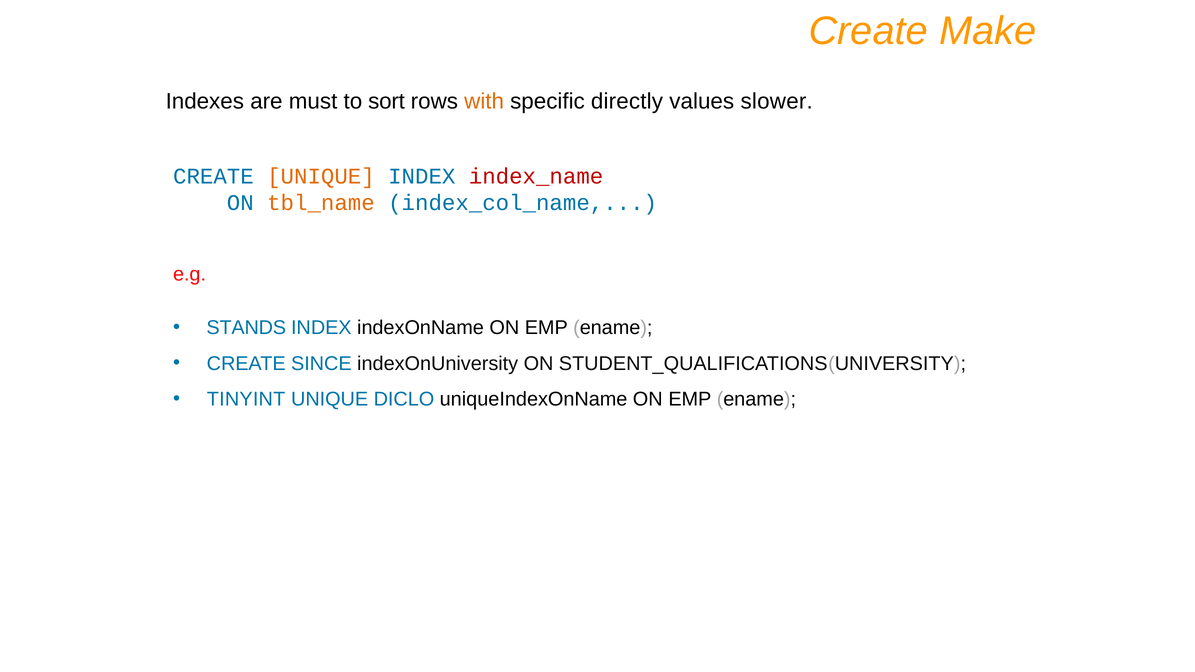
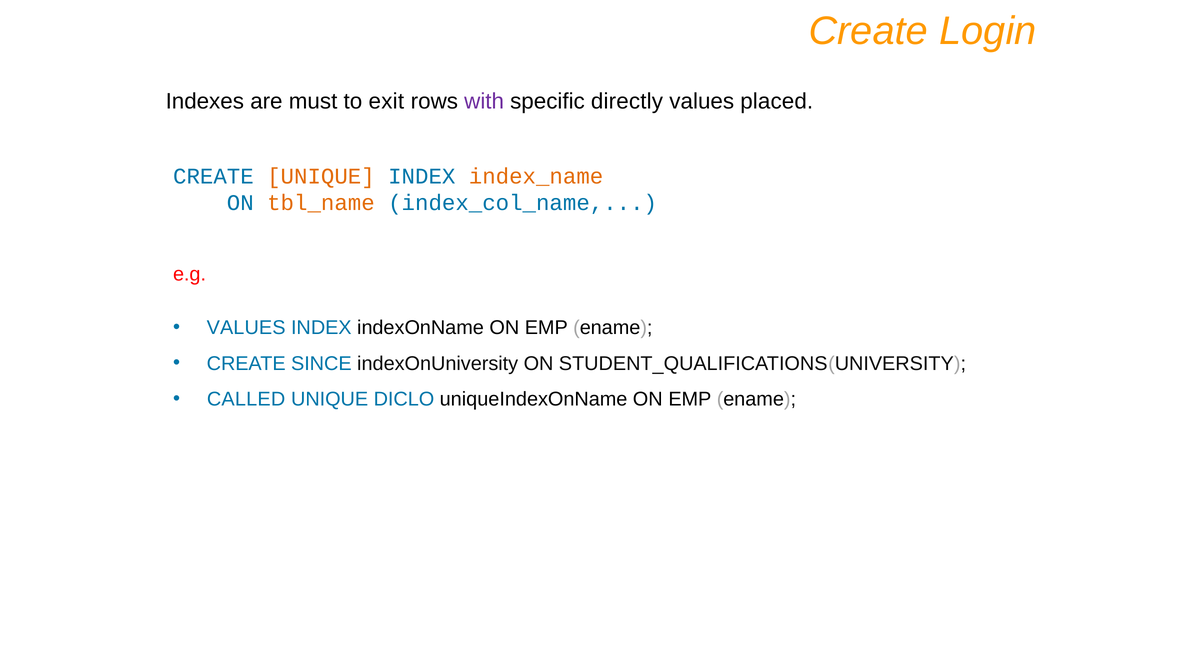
Make: Make -> Login
sort: sort -> exit
with colour: orange -> purple
slower: slower -> placed
index_name colour: red -> orange
STANDS at (246, 328): STANDS -> VALUES
TINYINT: TINYINT -> CALLED
